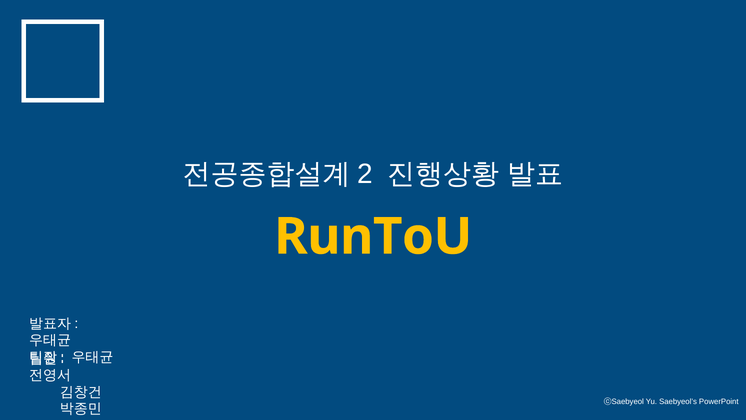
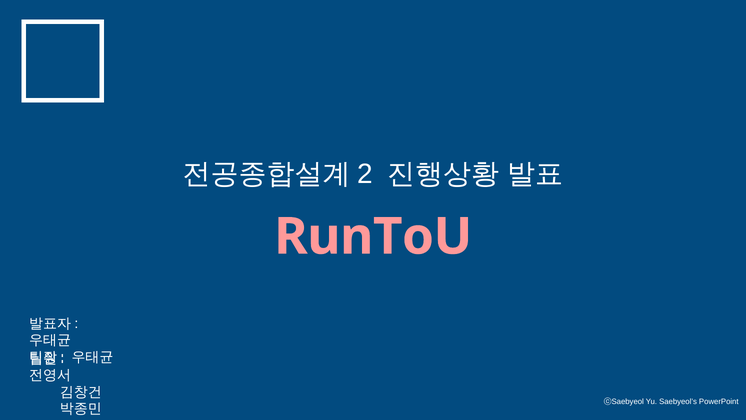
RunToU colour: yellow -> pink
